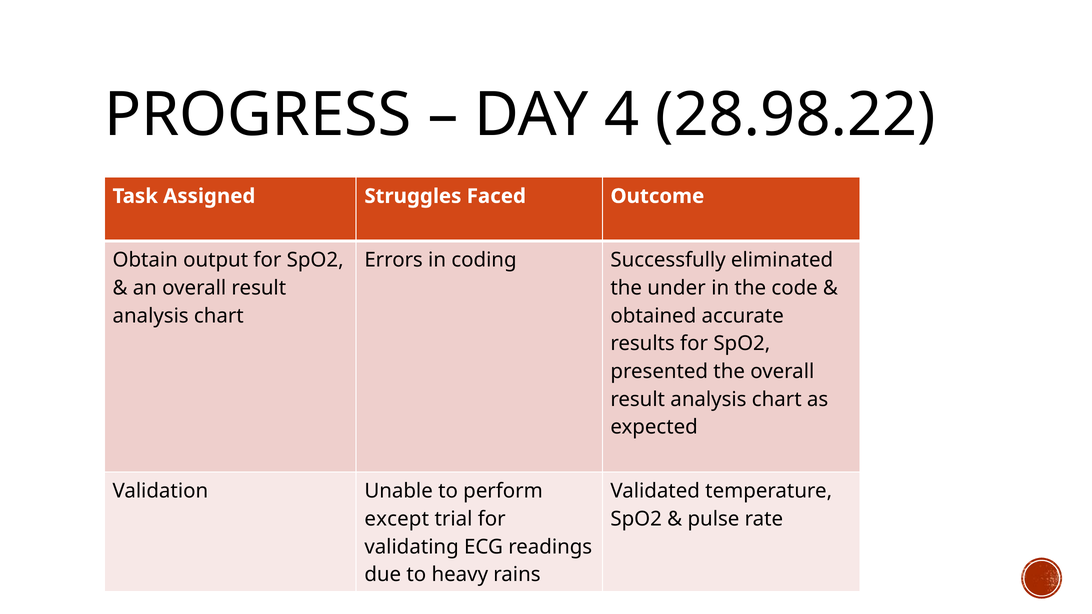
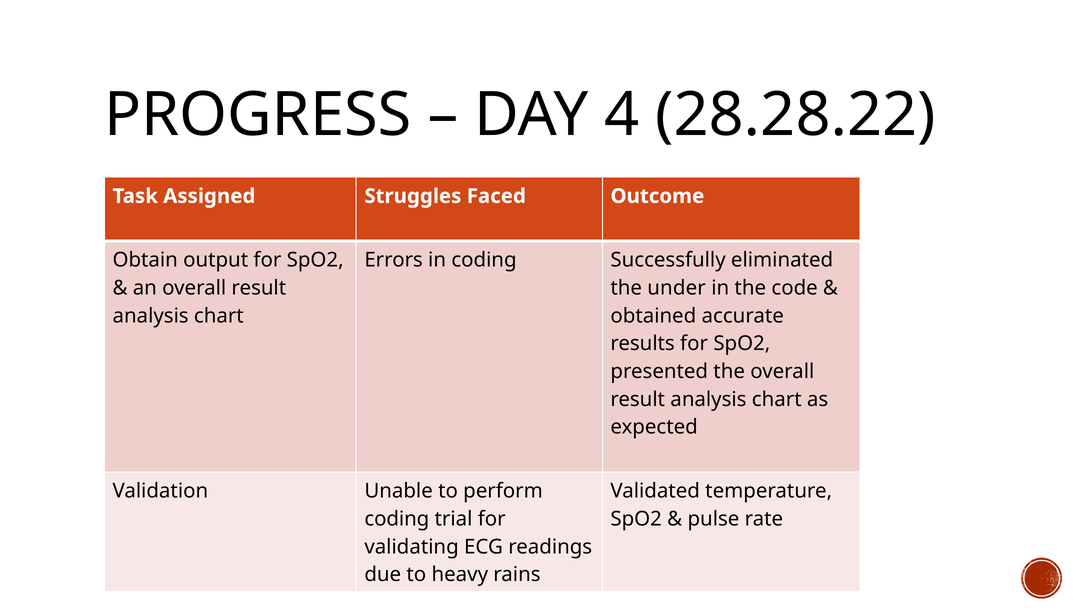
28.98.22: 28.98.22 -> 28.28.22
except at (397, 519): except -> coding
